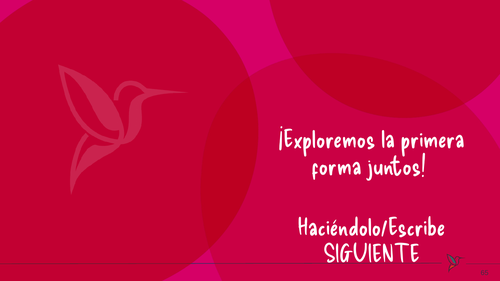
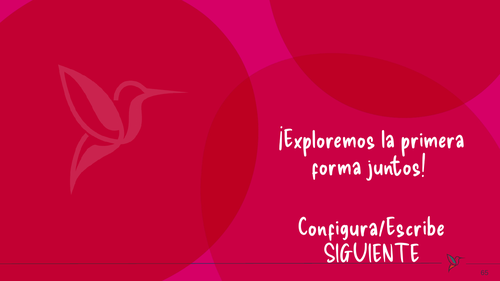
Haciéndolo/Escribe: Haciéndolo/Escribe -> Configura/Escribe
